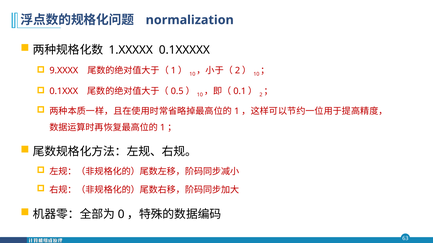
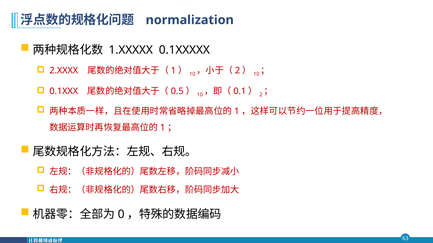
9.XXXX: 9.XXXX -> 2.XXXX
